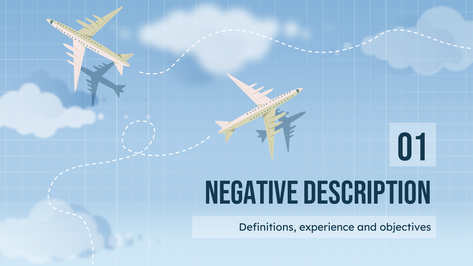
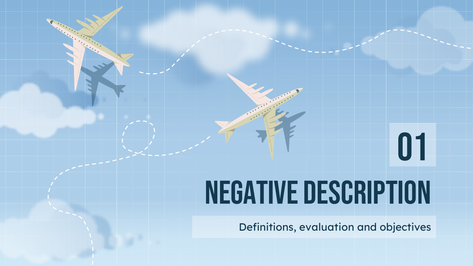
experience: experience -> evaluation
